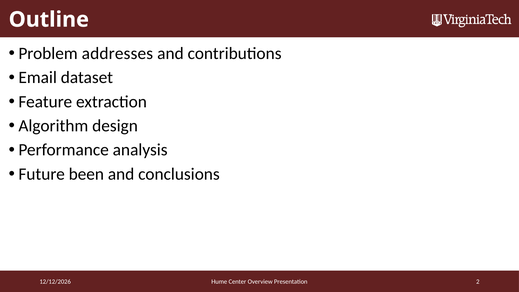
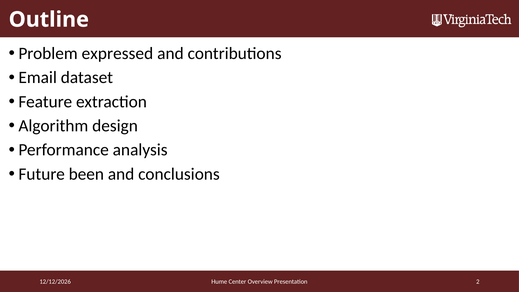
addresses: addresses -> expressed
